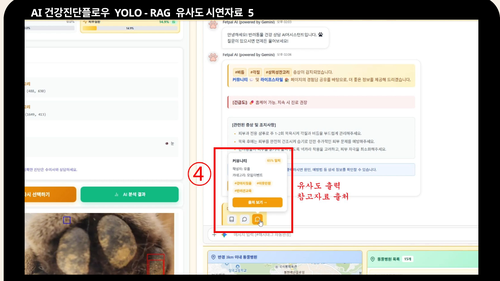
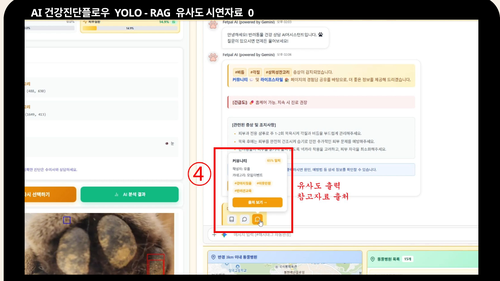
5: 5 -> 0
